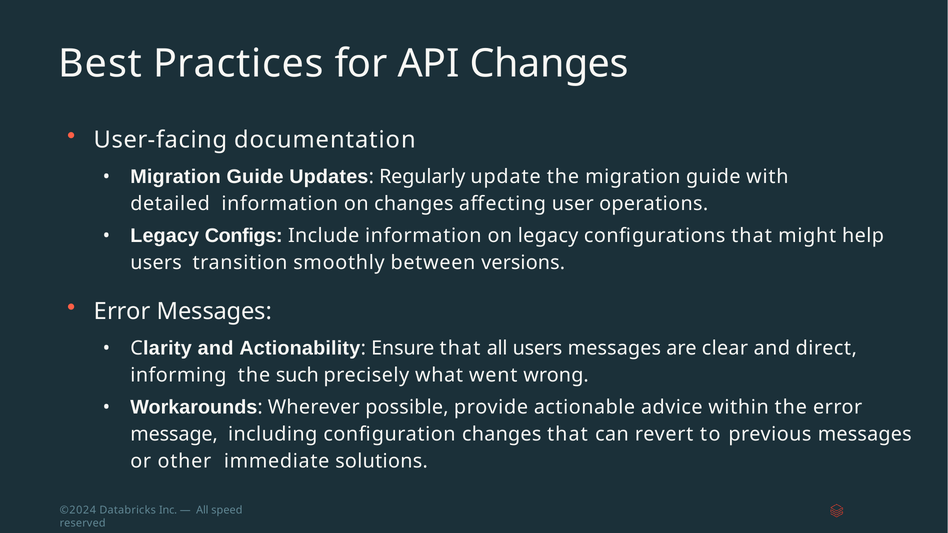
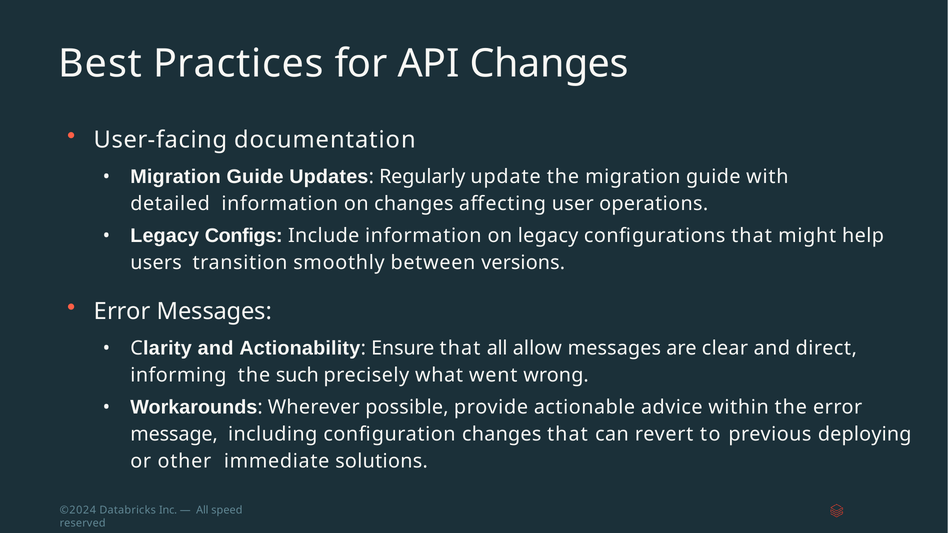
all users: users -> allow
previous messages: messages -> deploying
